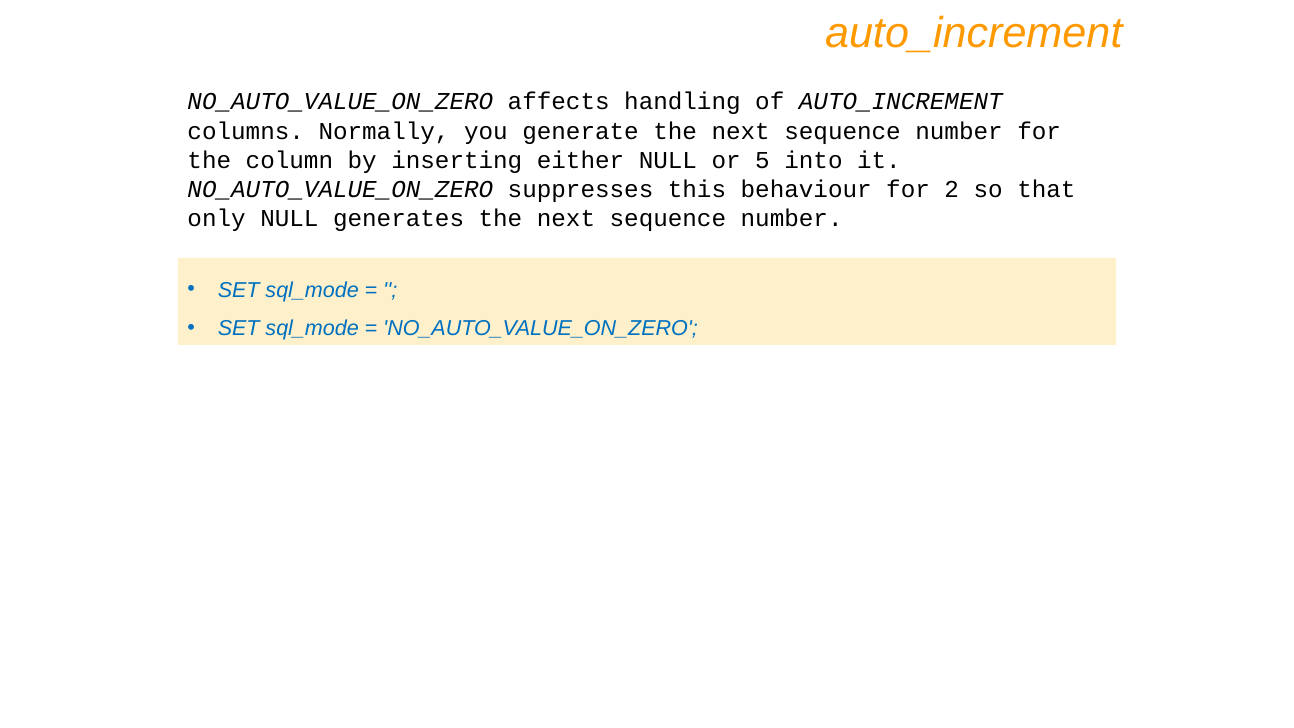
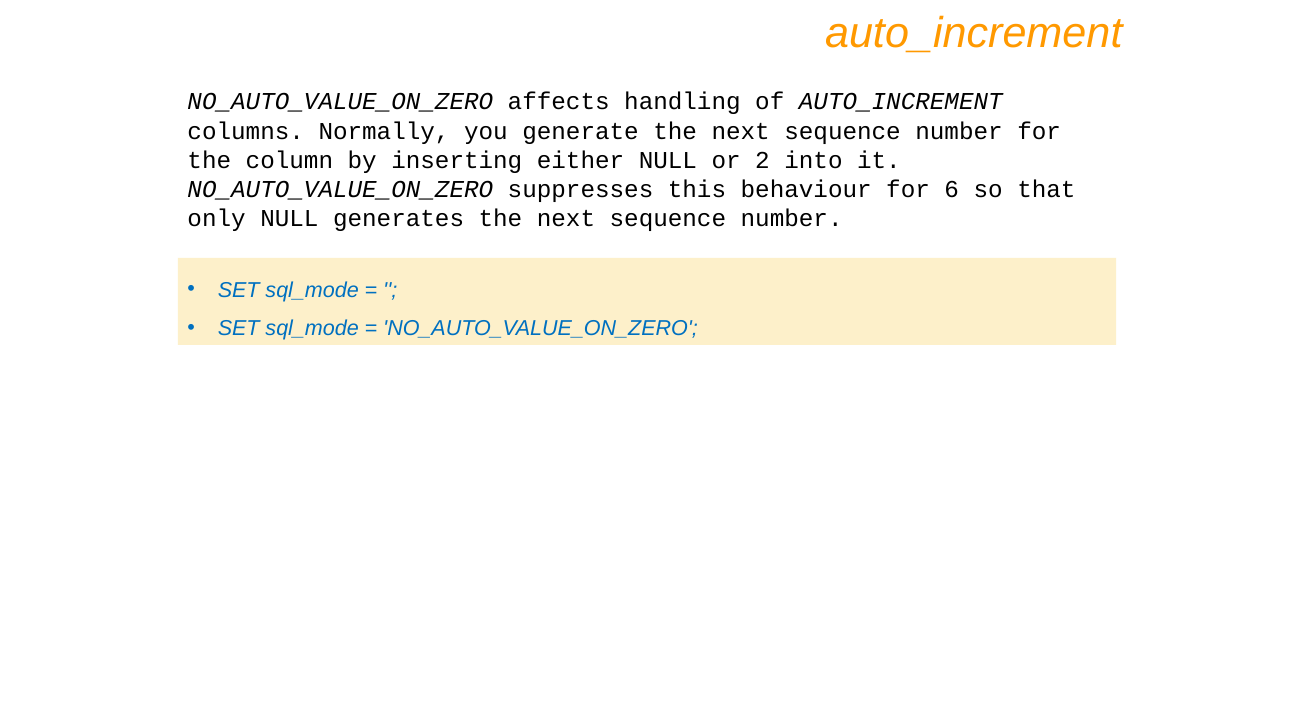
5: 5 -> 2
2: 2 -> 6
